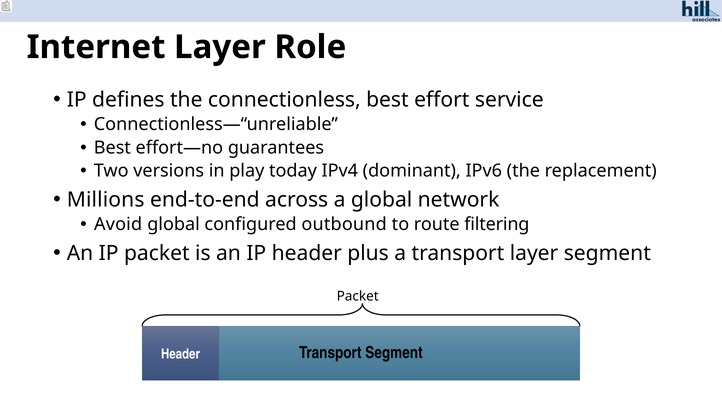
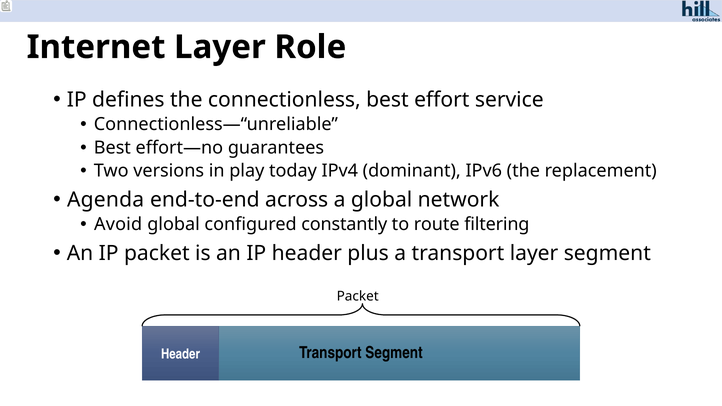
Millions: Millions -> Agenda
outbound: outbound -> constantly
